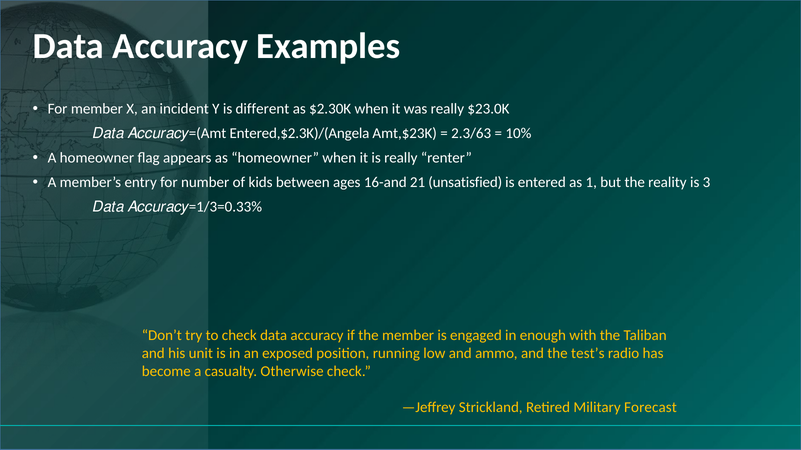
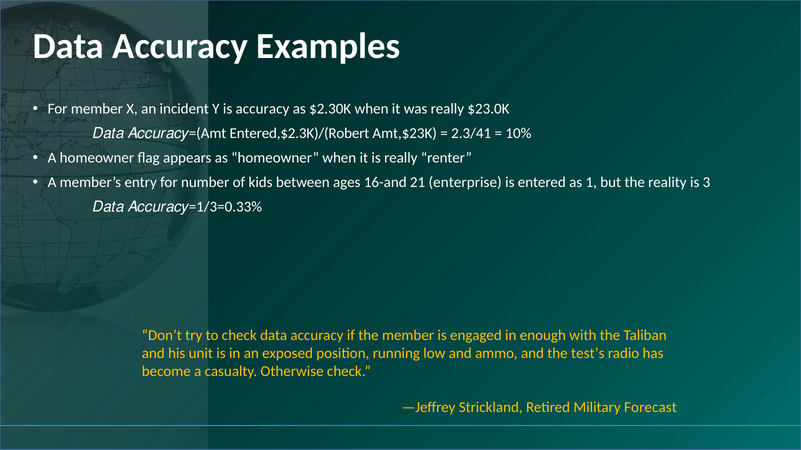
is different: different -> accuracy
Entered,$2.3K)/(Angela: Entered,$2.3K)/(Angela -> Entered,$2.3K)/(Robert
2.3/63: 2.3/63 -> 2.3/41
unsatisfied: unsatisfied -> enterprise
